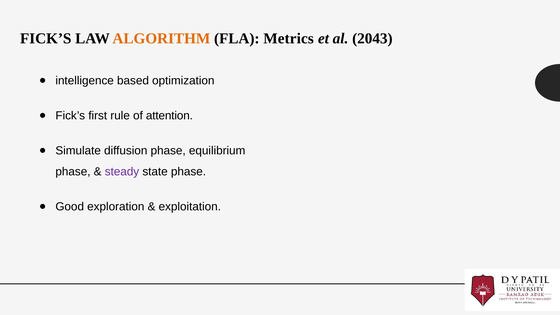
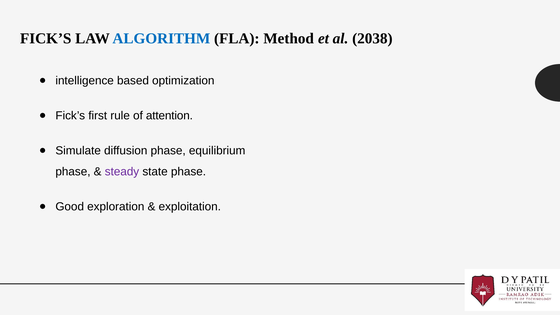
ALGORITHM colour: orange -> blue
Metrics: Metrics -> Method
2043: 2043 -> 2038
